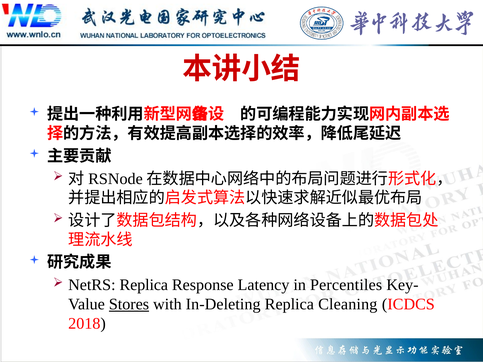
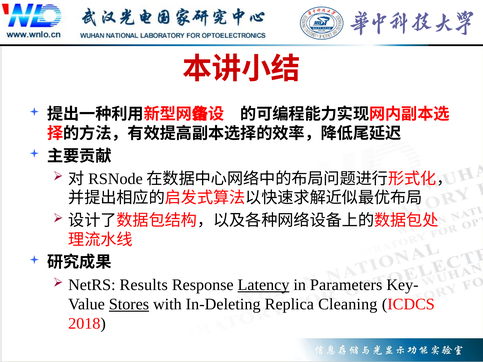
NetRS Replica: Replica -> Results
Latency underline: none -> present
Percentiles: Percentiles -> Parameters
